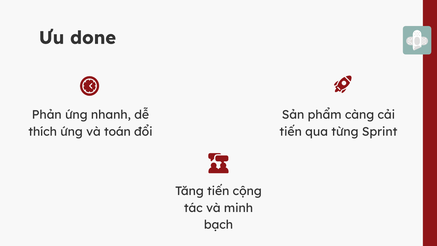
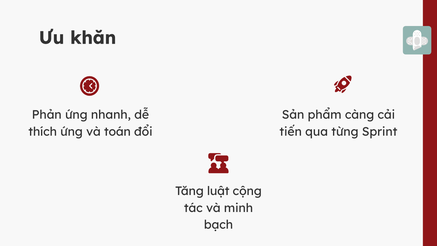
done: done -> khăn
Tăng tiến: tiến -> luật
